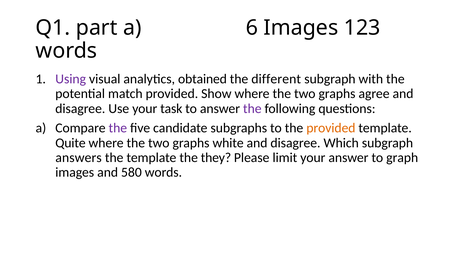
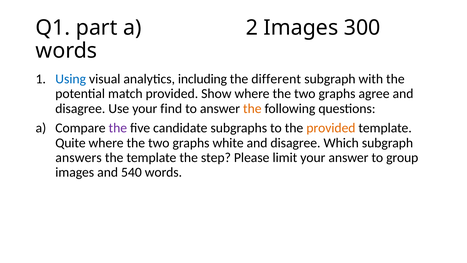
6: 6 -> 2
123: 123 -> 300
Using colour: purple -> blue
obtained: obtained -> including
task: task -> find
the at (252, 108) colour: purple -> orange
they: they -> step
graph: graph -> group
580: 580 -> 540
